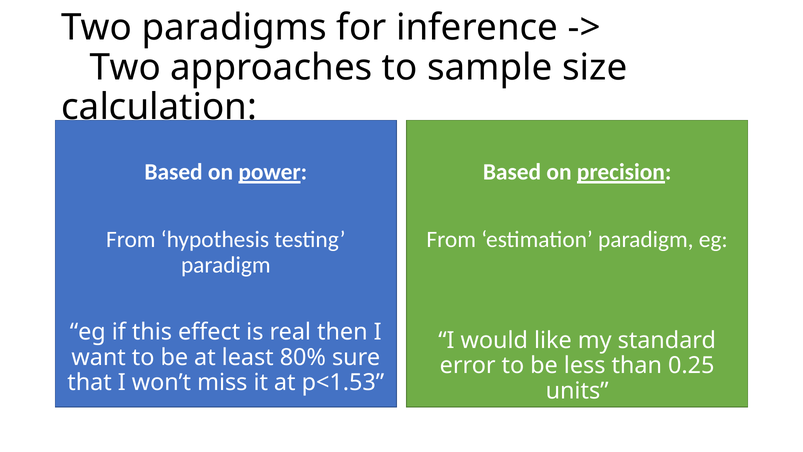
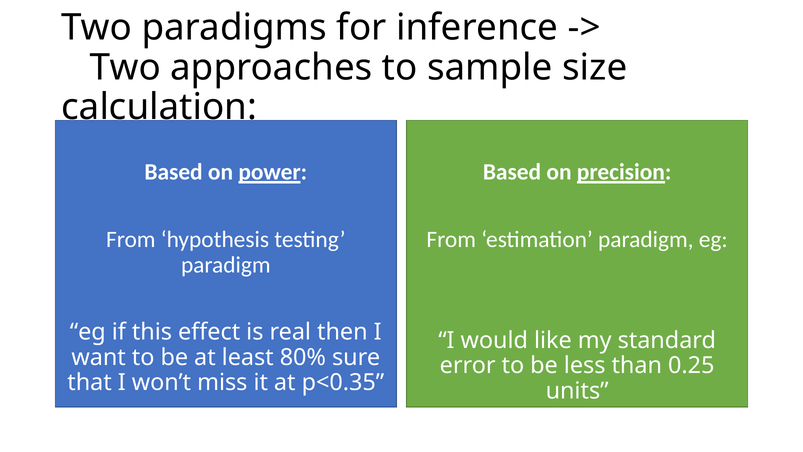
p<1.53: p<1.53 -> p<0.35
